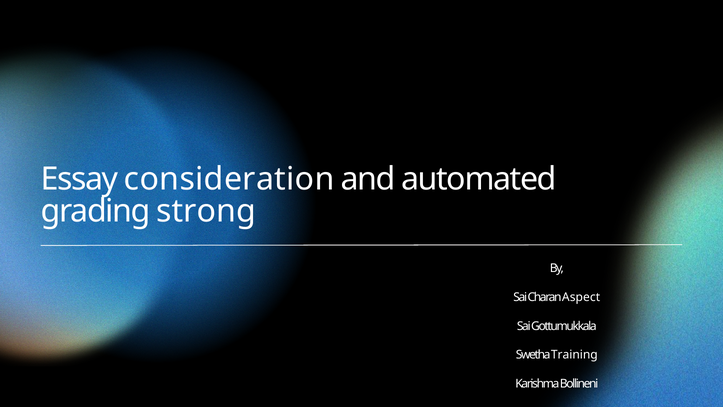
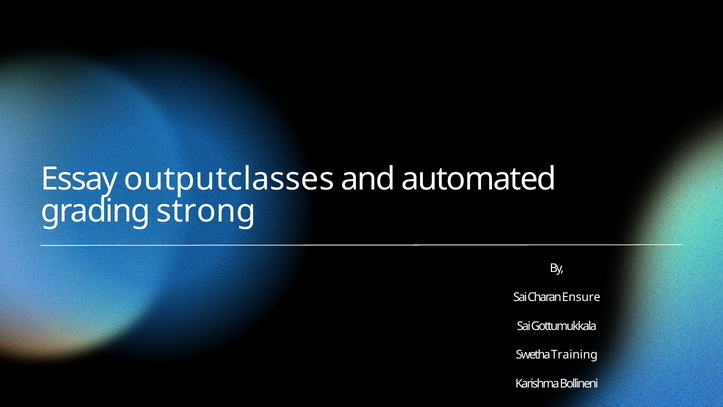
consideration: consideration -> outputclasses
Aspect: Aspect -> Ensure
